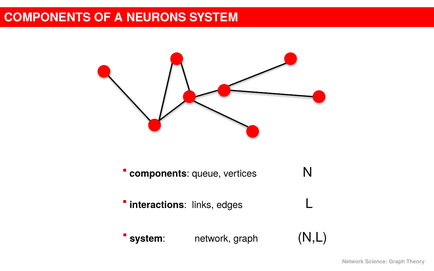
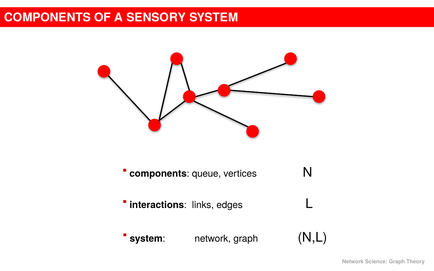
NEURONS: NEURONS -> SENSORY
